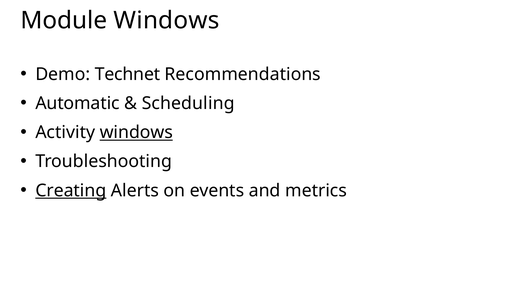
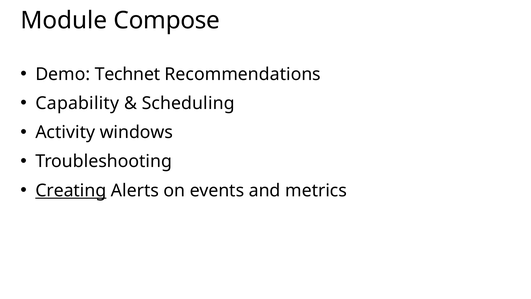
Module Windows: Windows -> Compose
Automatic: Automatic -> Capability
windows at (136, 132) underline: present -> none
